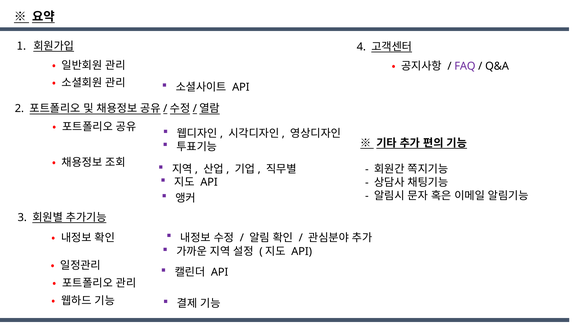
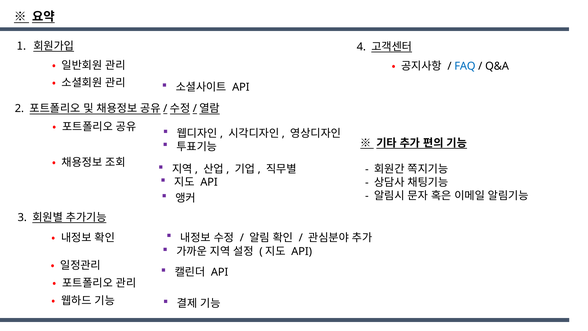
FAQ colour: purple -> blue
